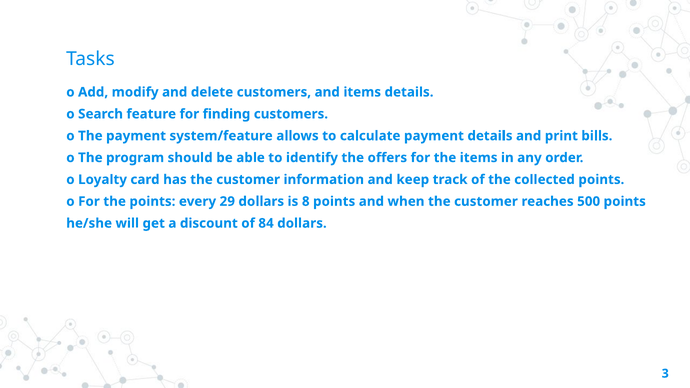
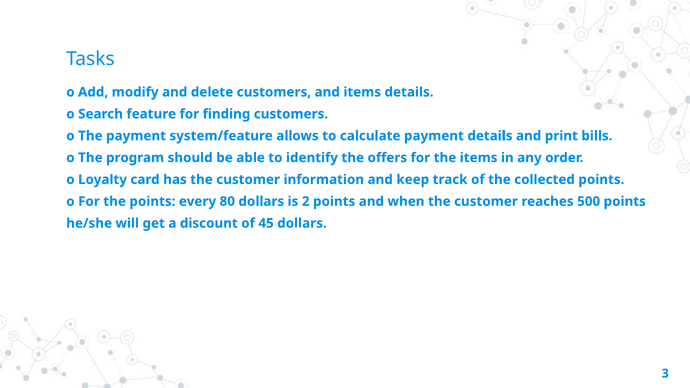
29: 29 -> 80
8: 8 -> 2
84: 84 -> 45
